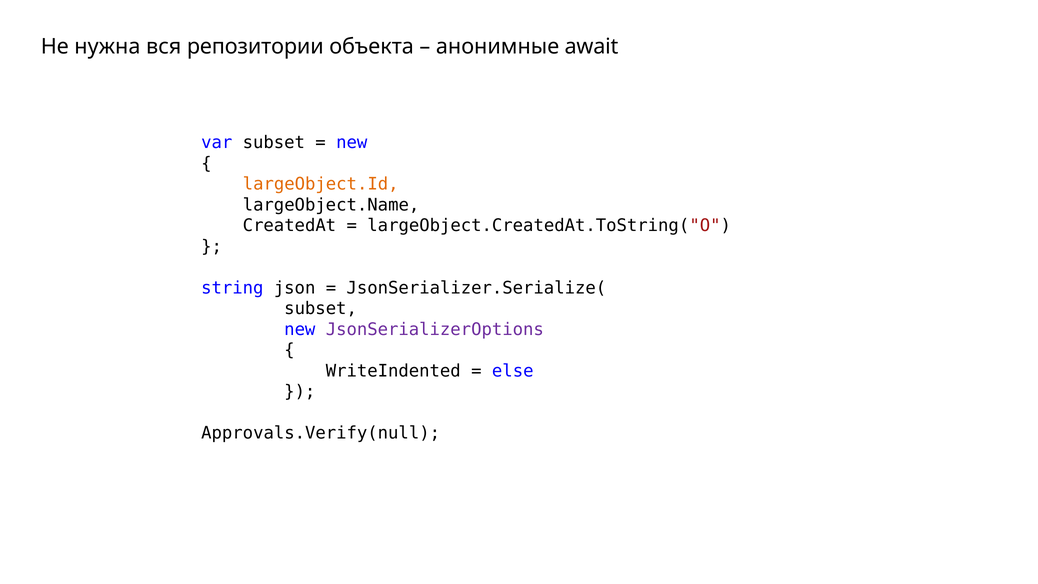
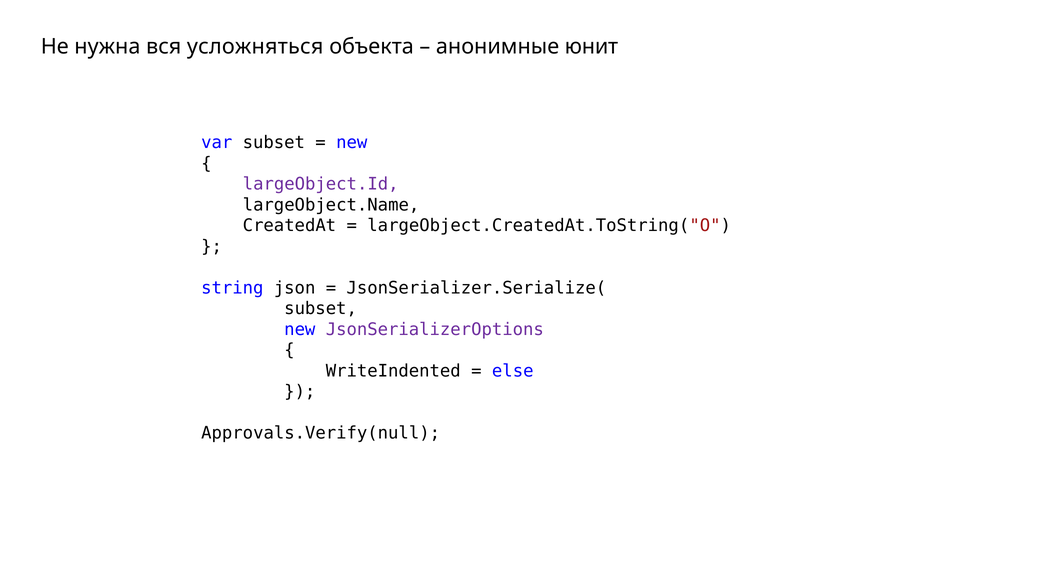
репозитории: репозитории -> усложняться
await: await -> юнит
largeObject.Id colour: orange -> purple
